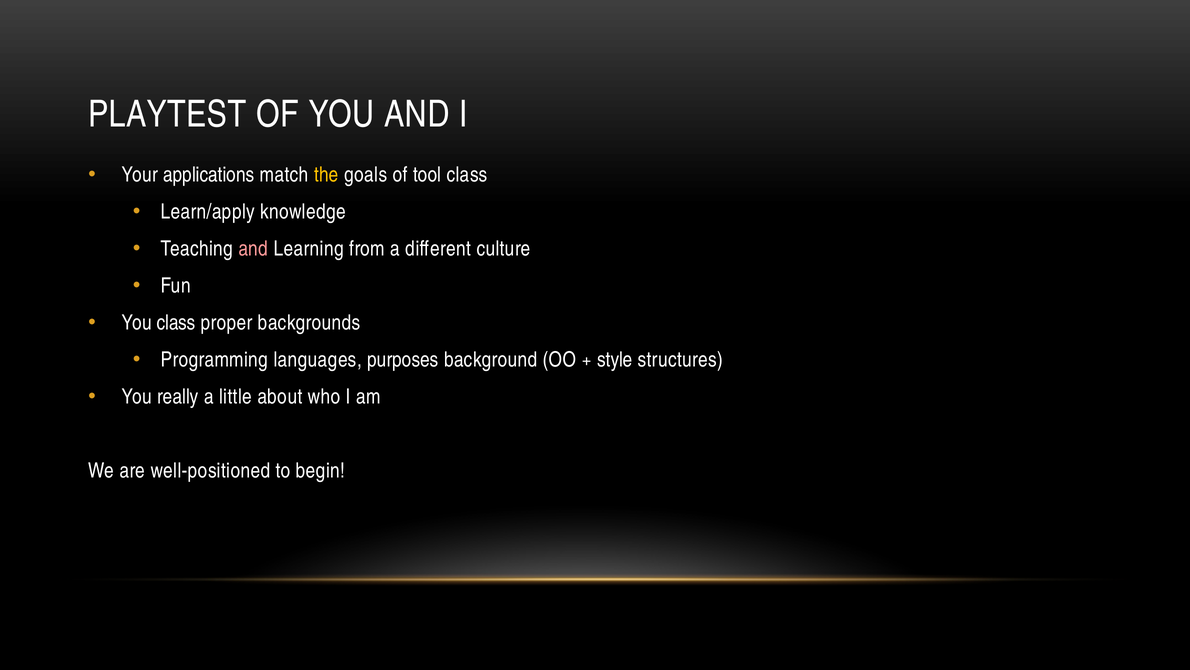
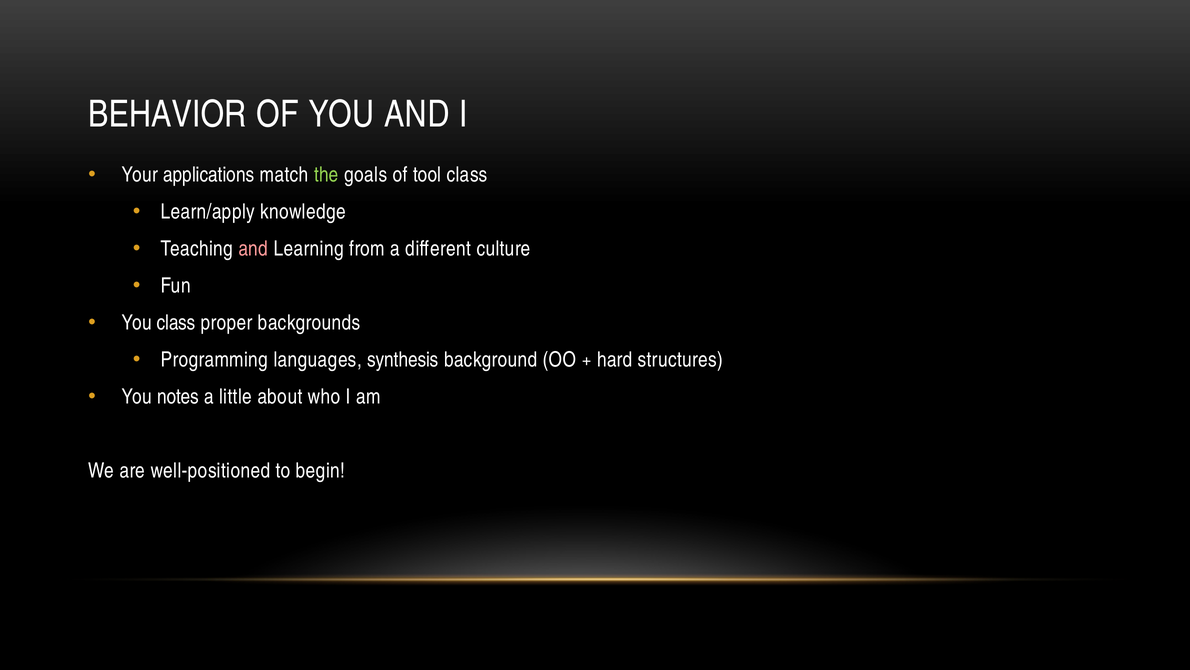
PLAYTEST: PLAYTEST -> BEHAVIOR
the colour: yellow -> light green
purposes: purposes -> synthesis
style: style -> hard
really: really -> notes
